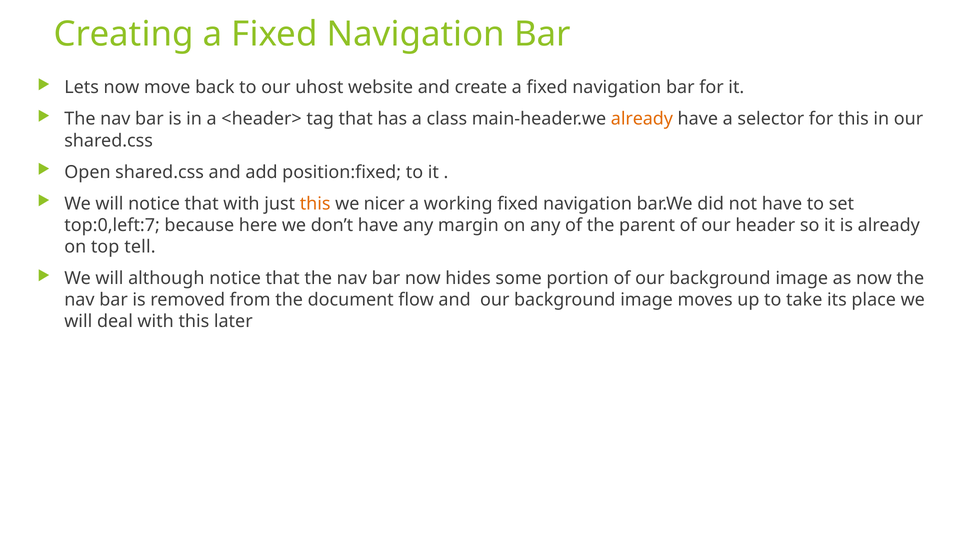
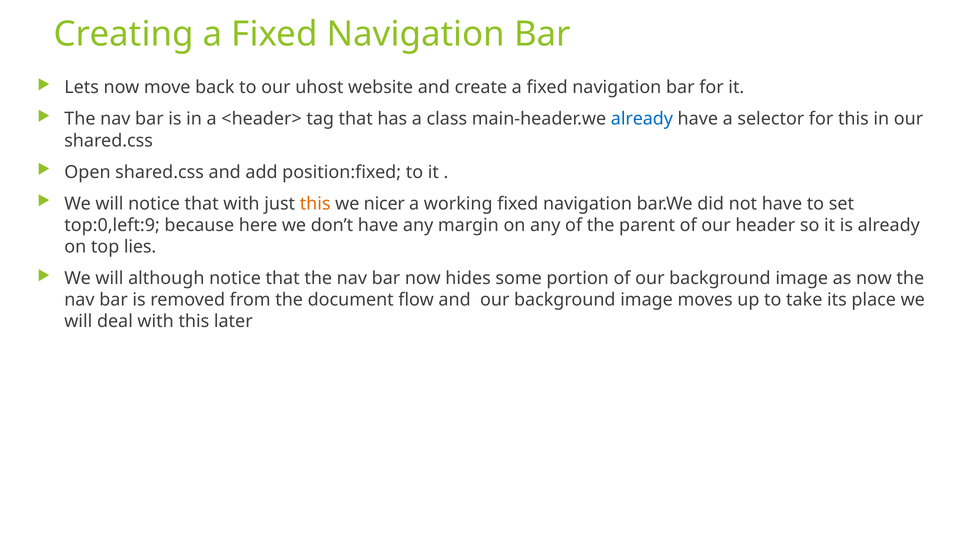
already at (642, 119) colour: orange -> blue
top:0,left:7: top:0,left:7 -> top:0,left:9
tell: tell -> lies
